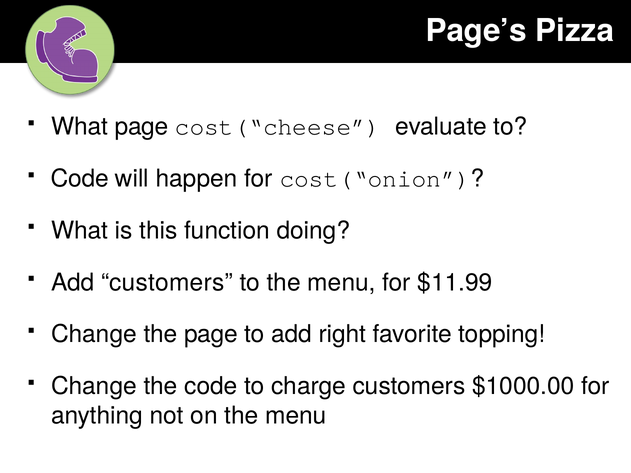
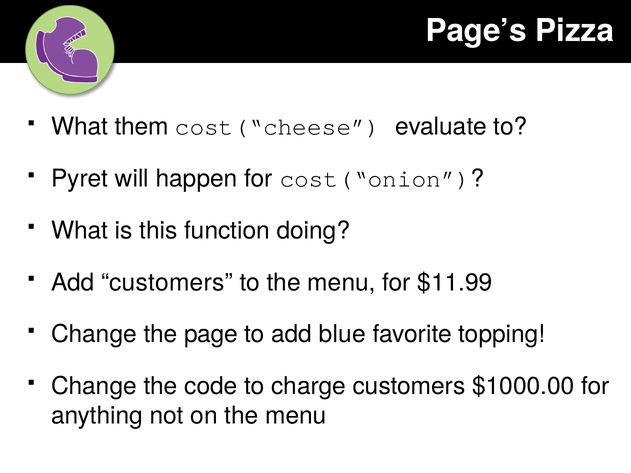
What page: page -> them
Code at (80, 179): Code -> Pyret
right: right -> blue
